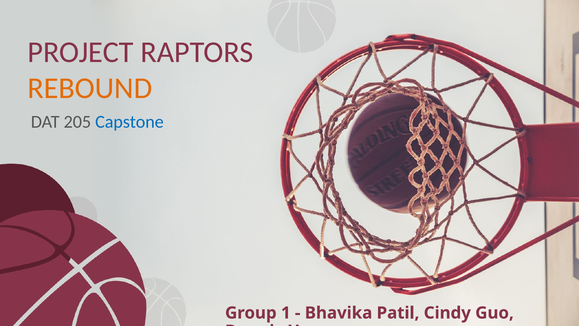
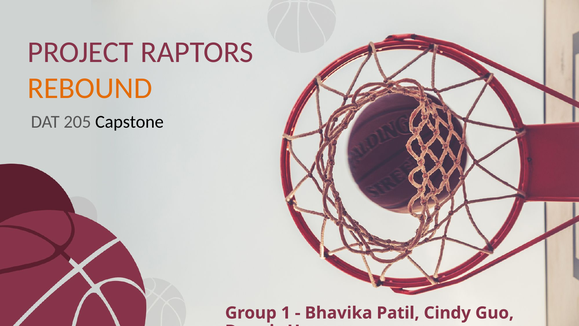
Capstone colour: blue -> black
